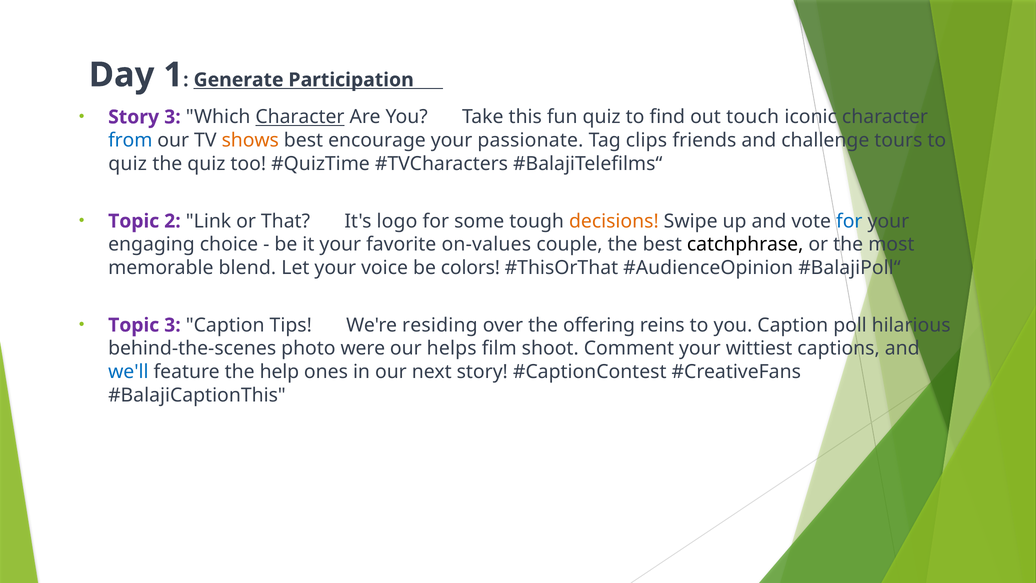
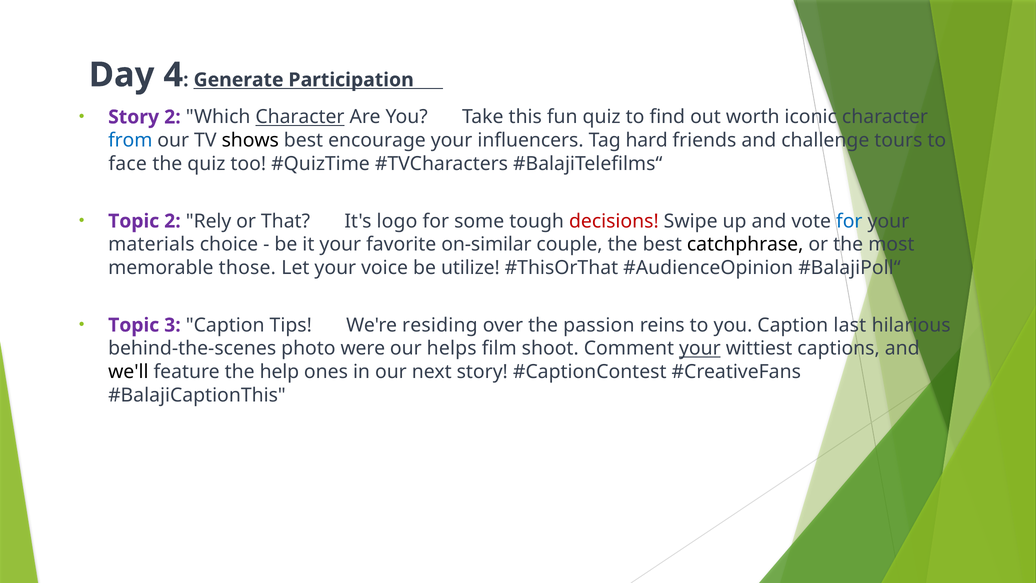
1: 1 -> 4
Story 3: 3 -> 2
touch: touch -> worth
shows colour: orange -> black
passionate: passionate -> influencers
clips: clips -> hard
quiz at (128, 164): quiz -> face
Link: Link -> Rely
decisions colour: orange -> red
engaging: engaging -> materials
on-values: on-values -> on-similar
blend: blend -> those
colors: colors -> utilize
offering: offering -> passion
poll: poll -> last
your at (700, 348) underline: none -> present
we'll colour: blue -> black
